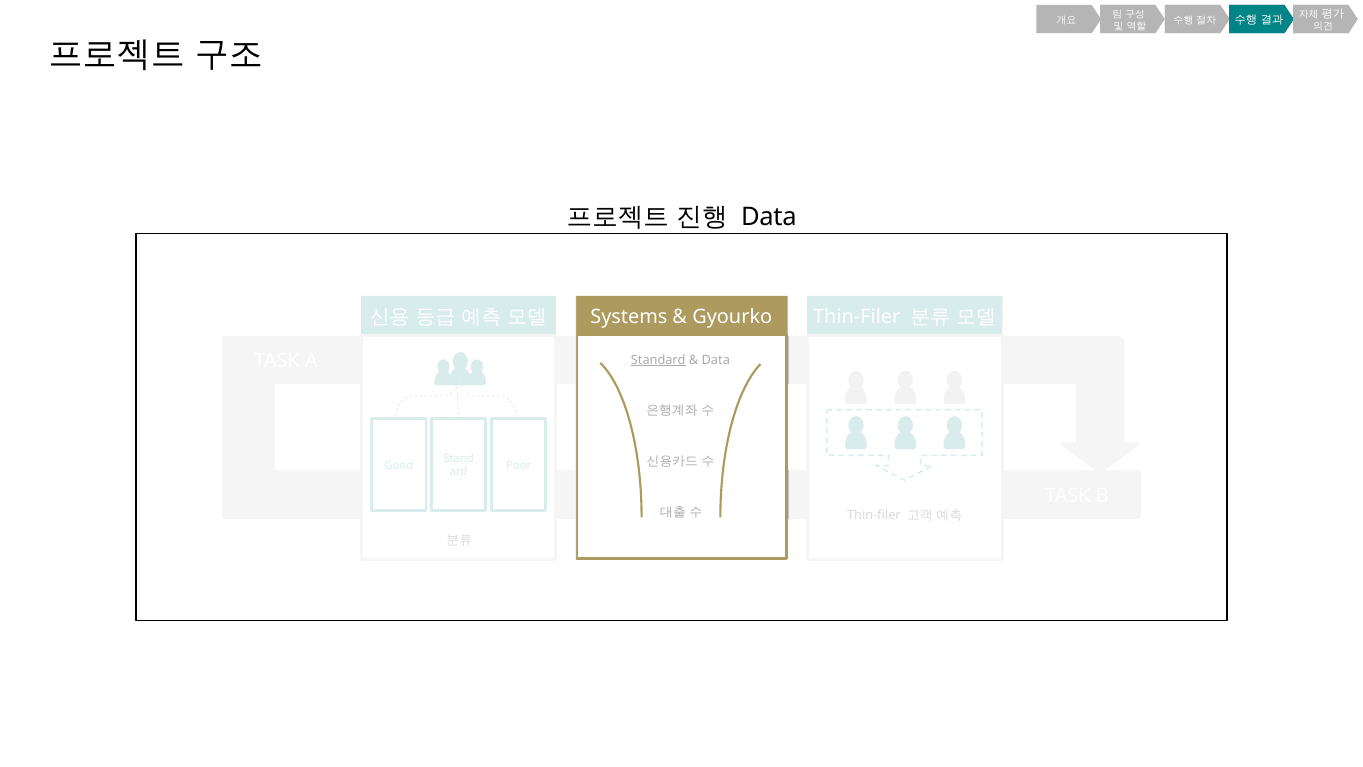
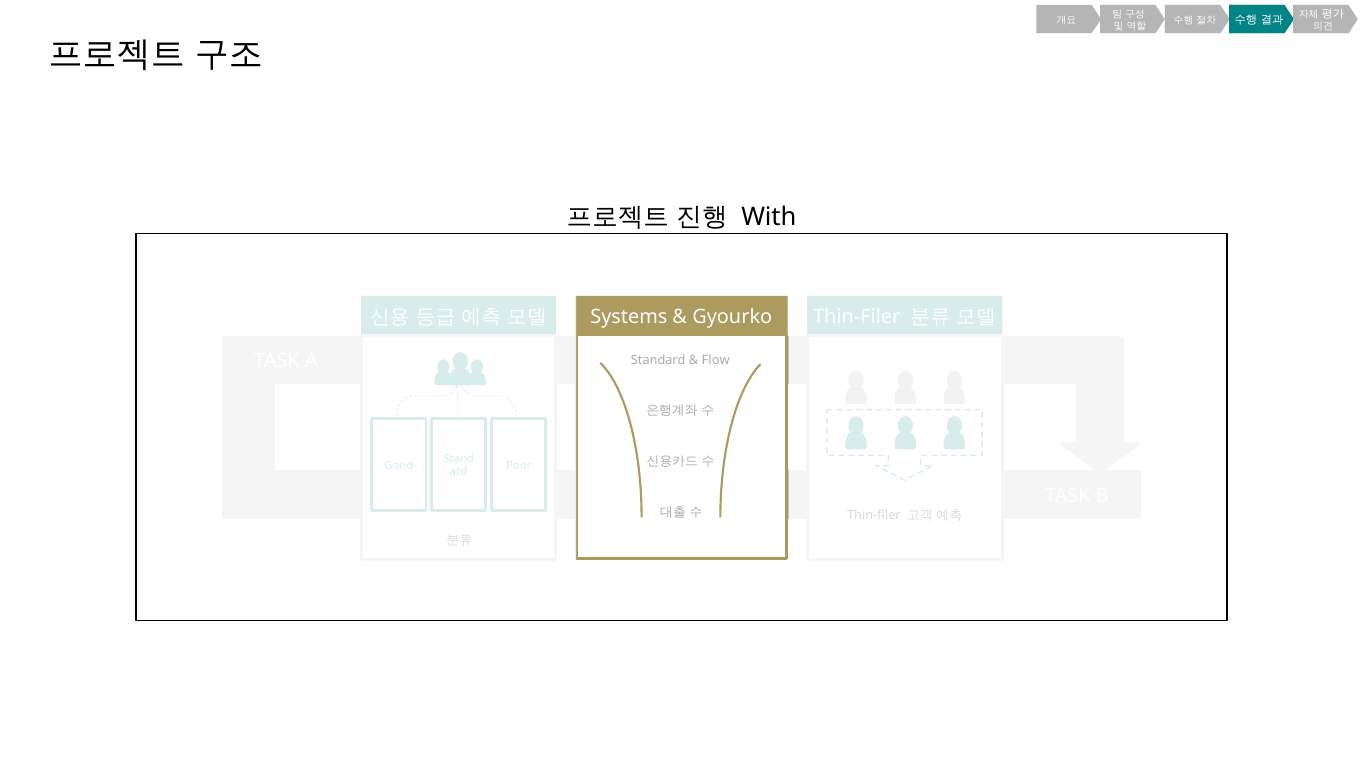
Data at (769, 217): Data -> With
Standard underline: present -> none
Data at (716, 360): Data -> Flow
